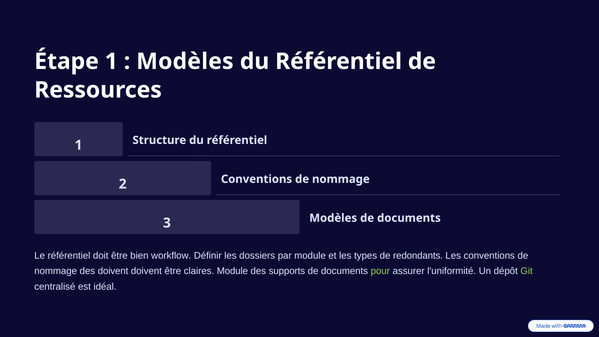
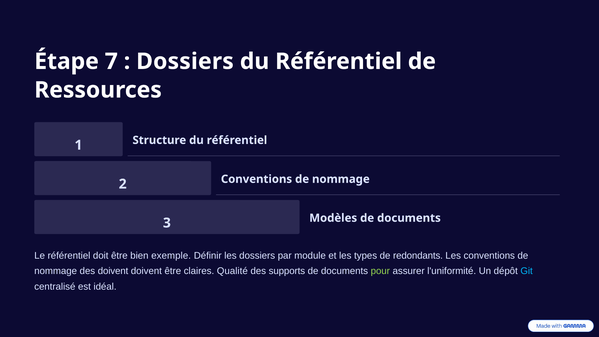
Étape 1: 1 -> 7
Modèles at (185, 61): Modèles -> Dossiers
workflow: workflow -> exemple
claires Module: Module -> Qualité
Git colour: light green -> light blue
